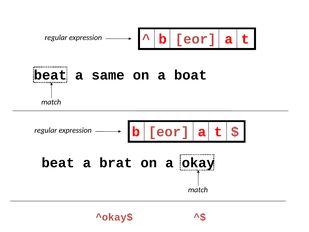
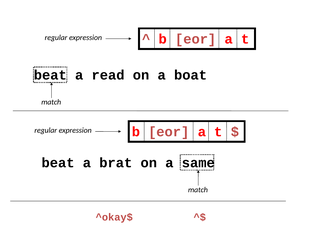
same: same -> read
okay: okay -> same
